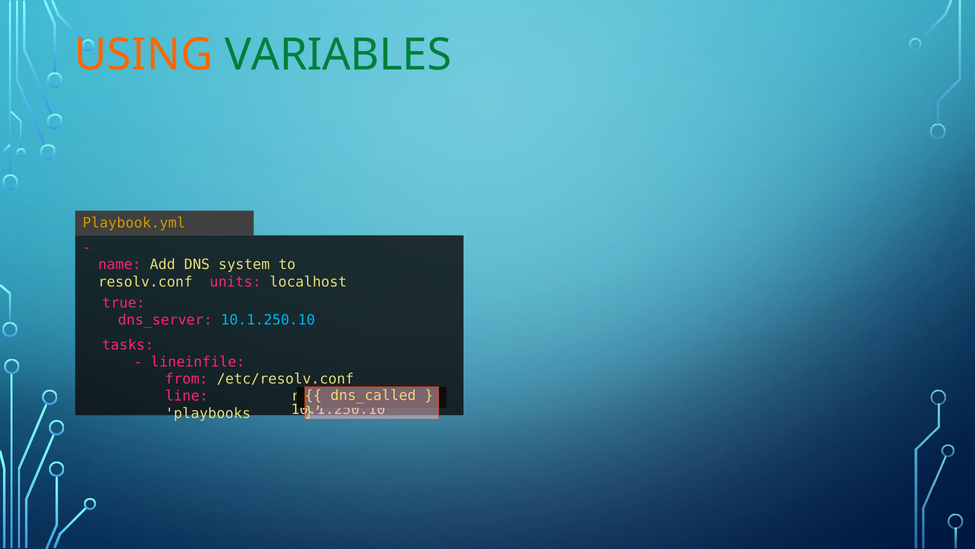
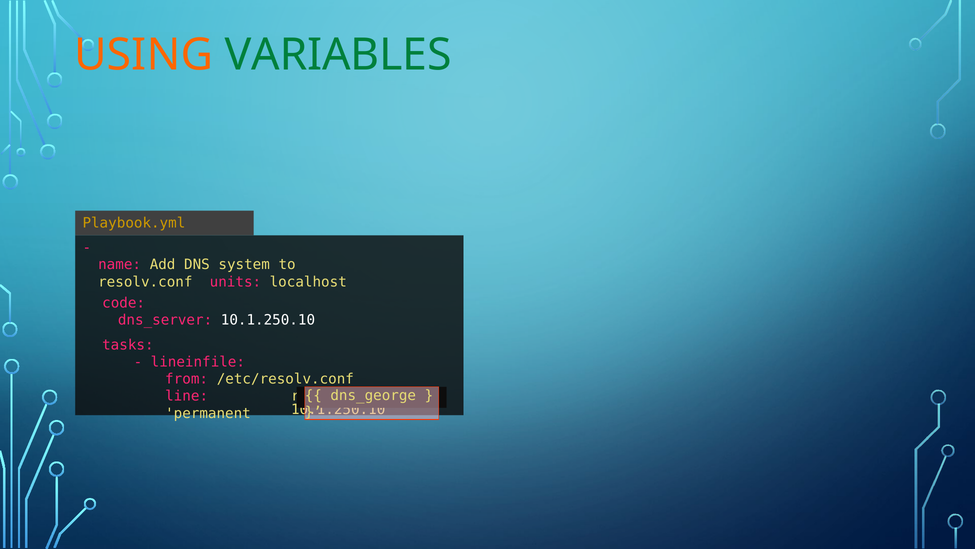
true: true -> code
10.1.250.10 at (268, 320) colour: light blue -> white
dns_called: dns_called -> dns_george
playbooks: playbooks -> permanent
